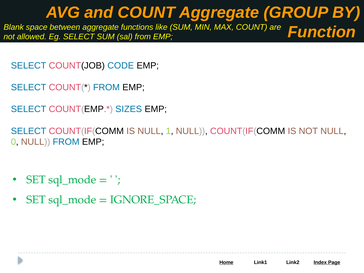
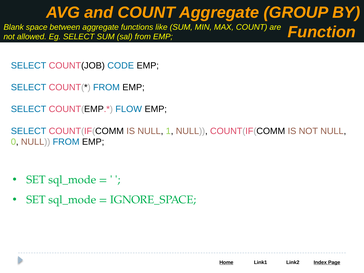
SIZES: SIZES -> FLOW
